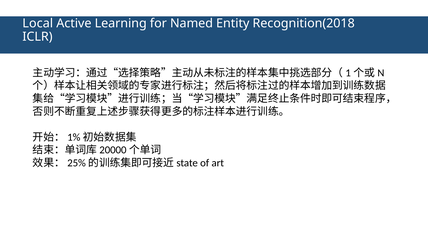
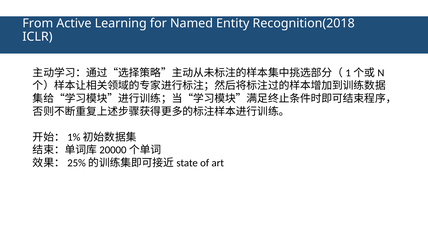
Local: Local -> From
